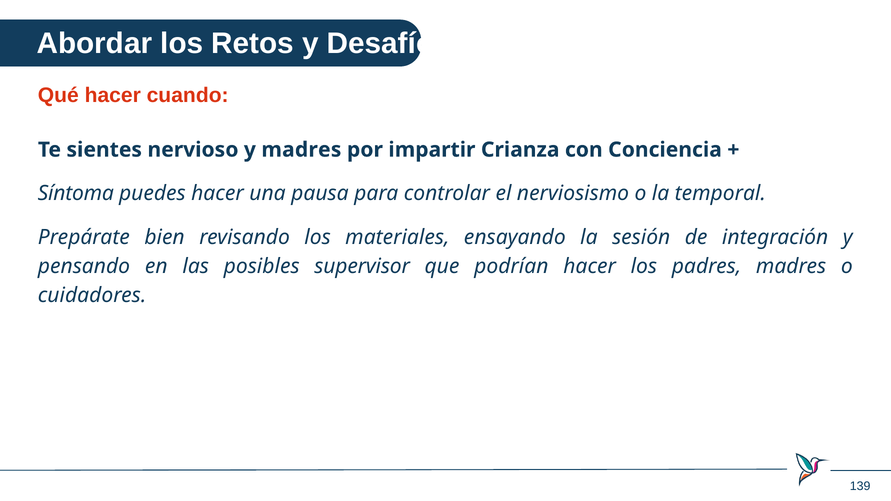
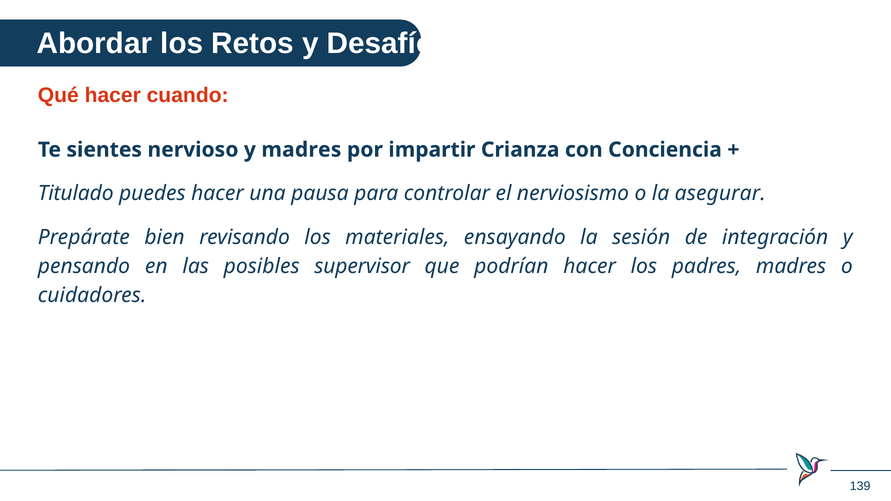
Síntoma: Síntoma -> Titulado
temporal: temporal -> asegurar
